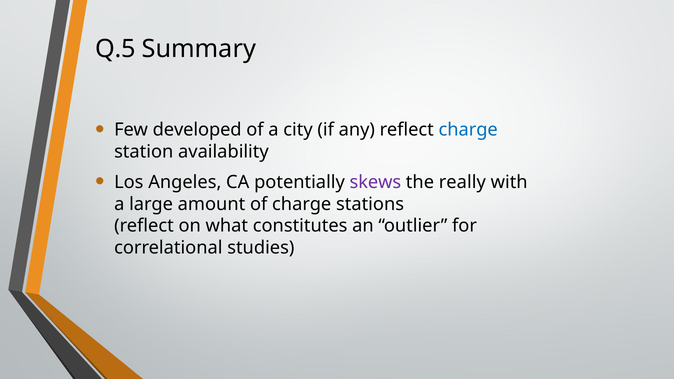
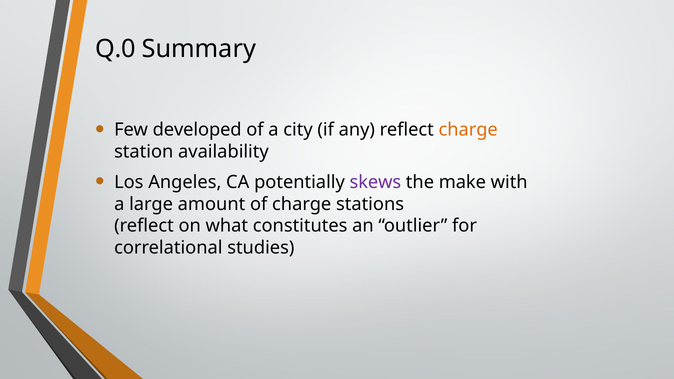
Q.5: Q.5 -> Q.0
charge at (468, 130) colour: blue -> orange
really: really -> make
